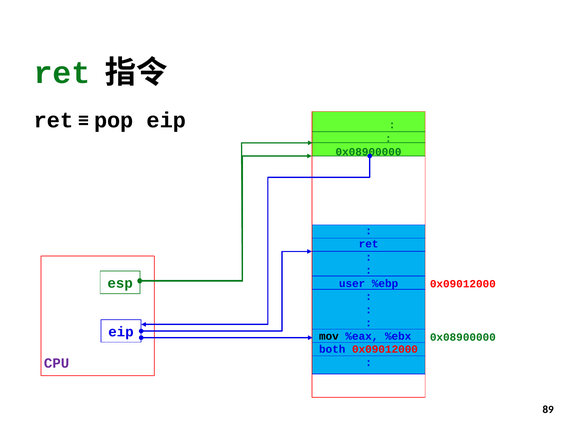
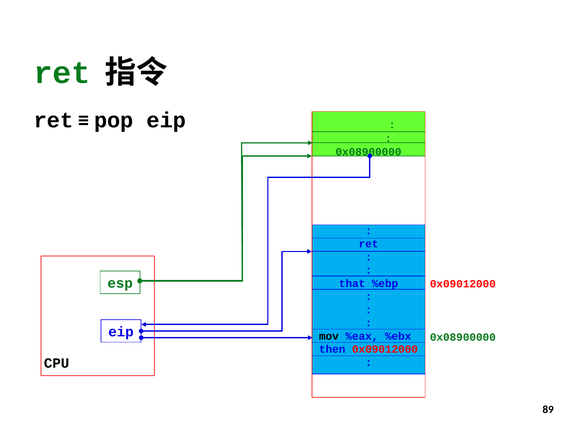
user: user -> that
both: both -> then
CPU colour: purple -> black
